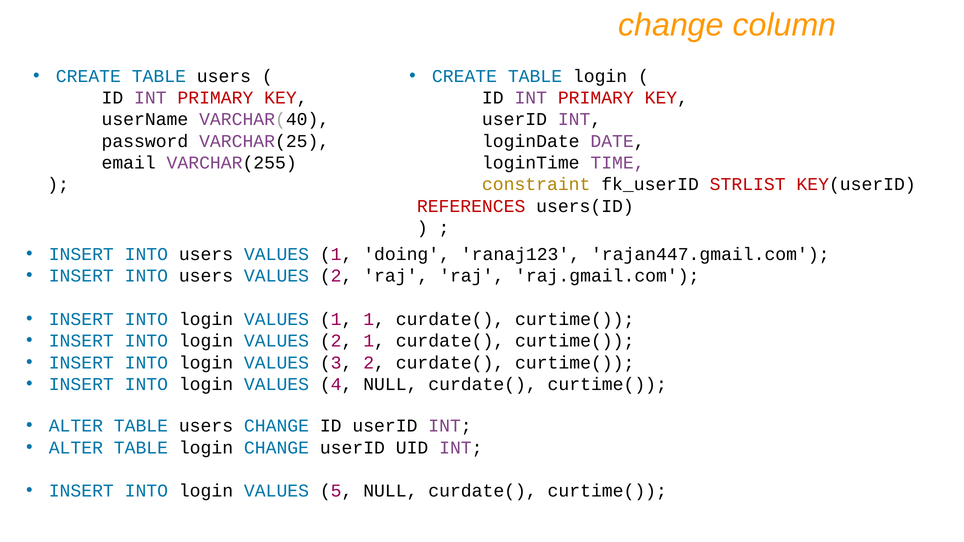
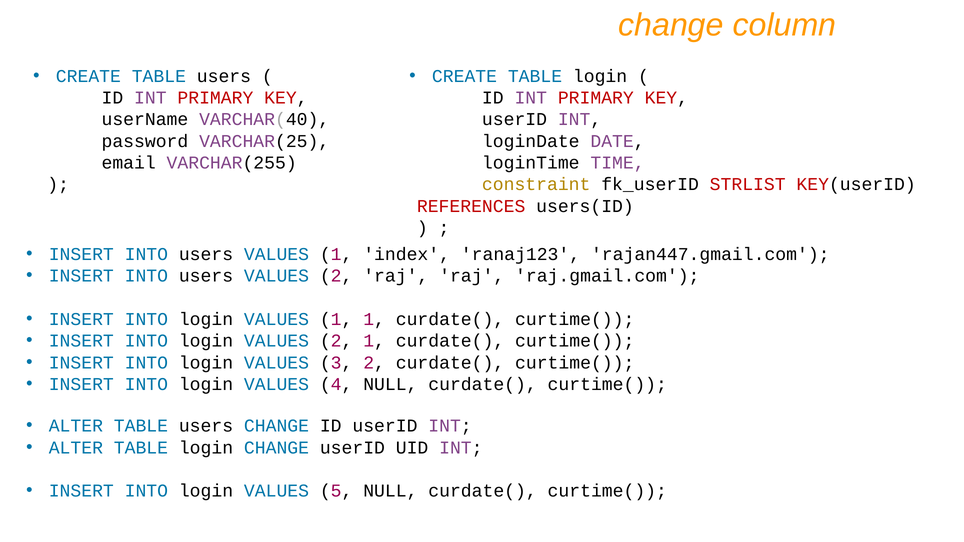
doing: doing -> index
